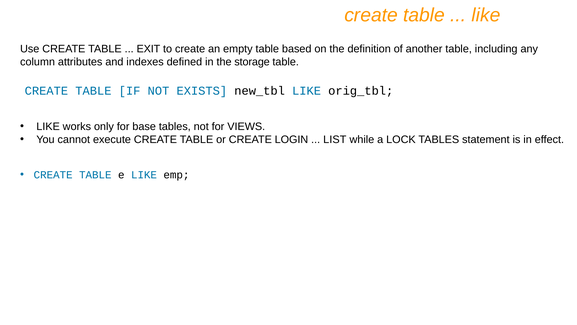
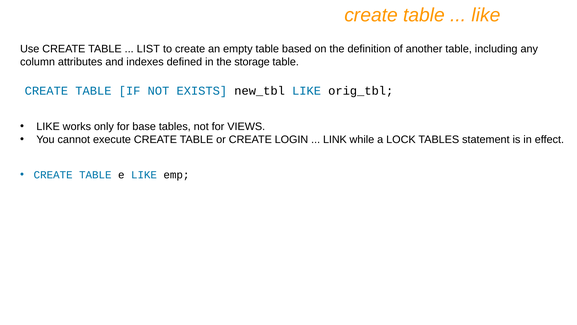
EXIT: EXIT -> LIST
LIST: LIST -> LINK
